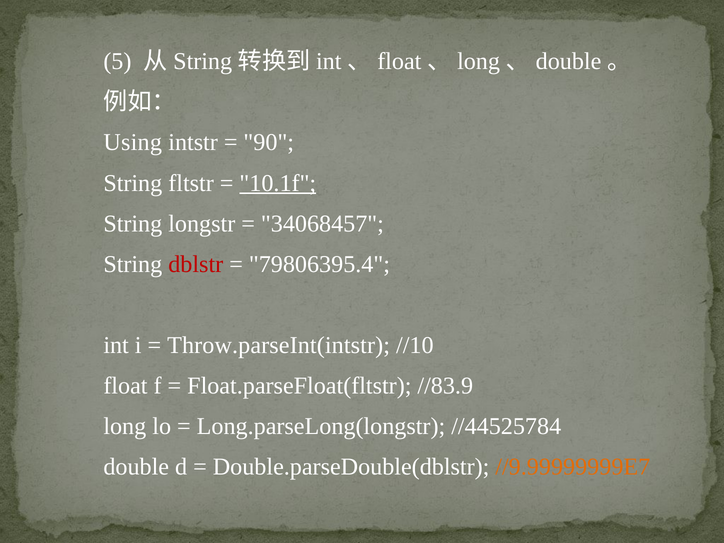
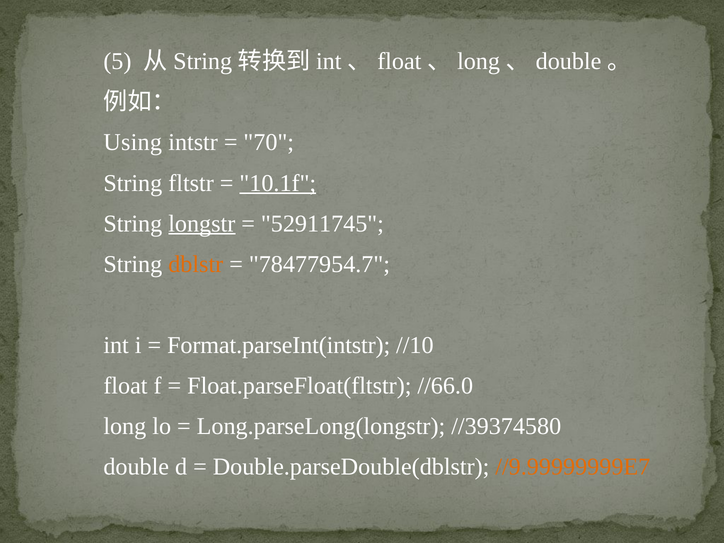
90: 90 -> 70
longstr underline: none -> present
34068457: 34068457 -> 52911745
dblstr colour: red -> orange
79806395.4: 79806395.4 -> 78477954.7
Throw.parseInt(intstr: Throw.parseInt(intstr -> Format.parseInt(intstr
//83.9: //83.9 -> //66.0
//44525784: //44525784 -> //39374580
